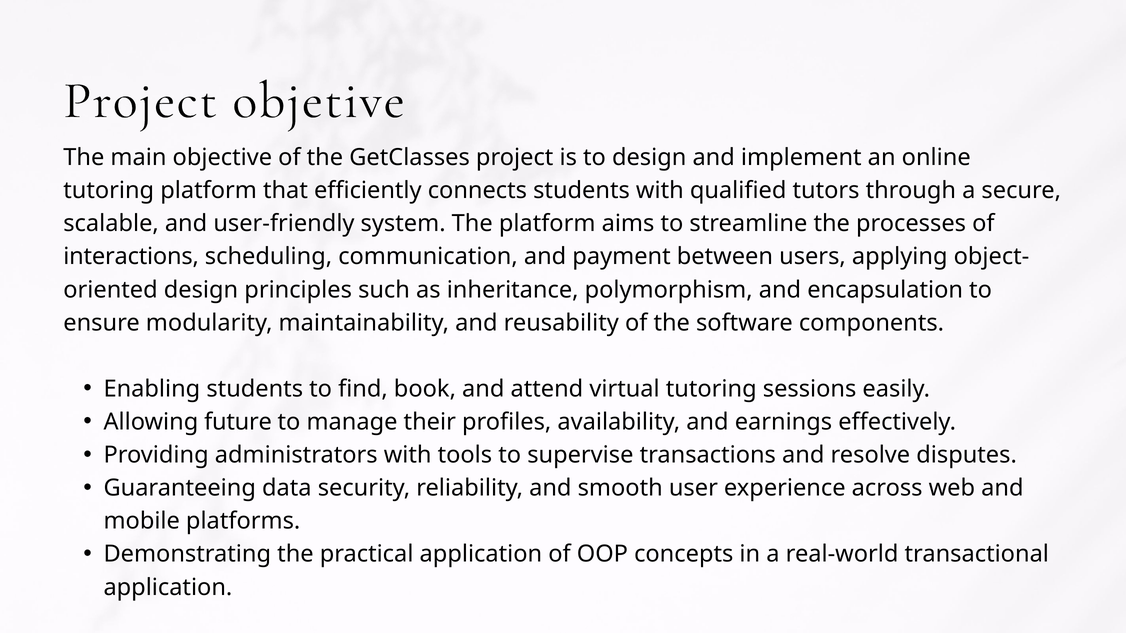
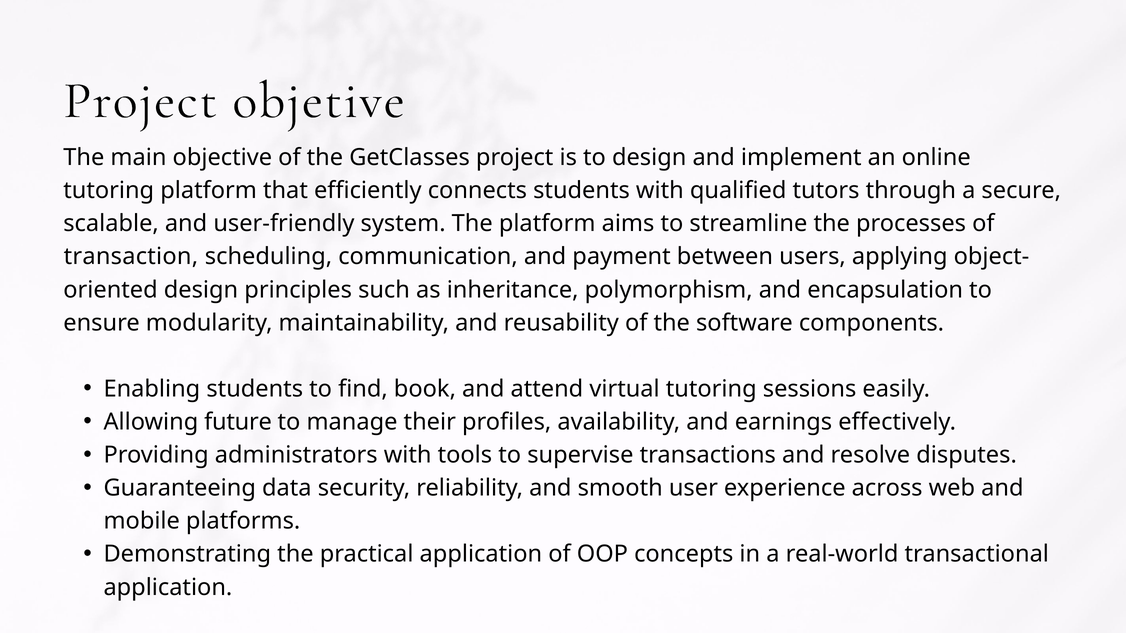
interactions: interactions -> transaction
